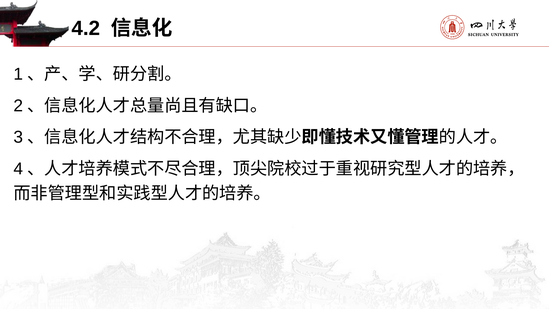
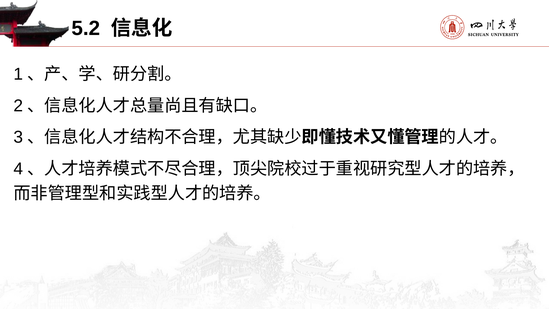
4.2: 4.2 -> 5.2
